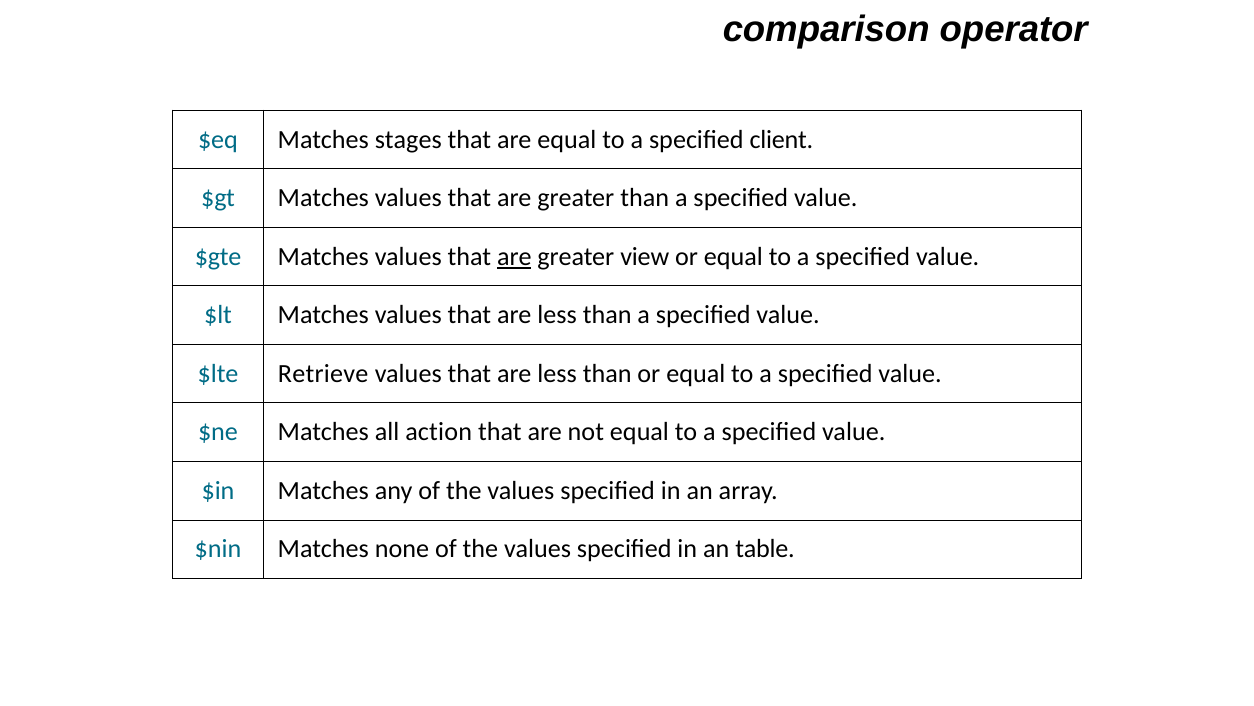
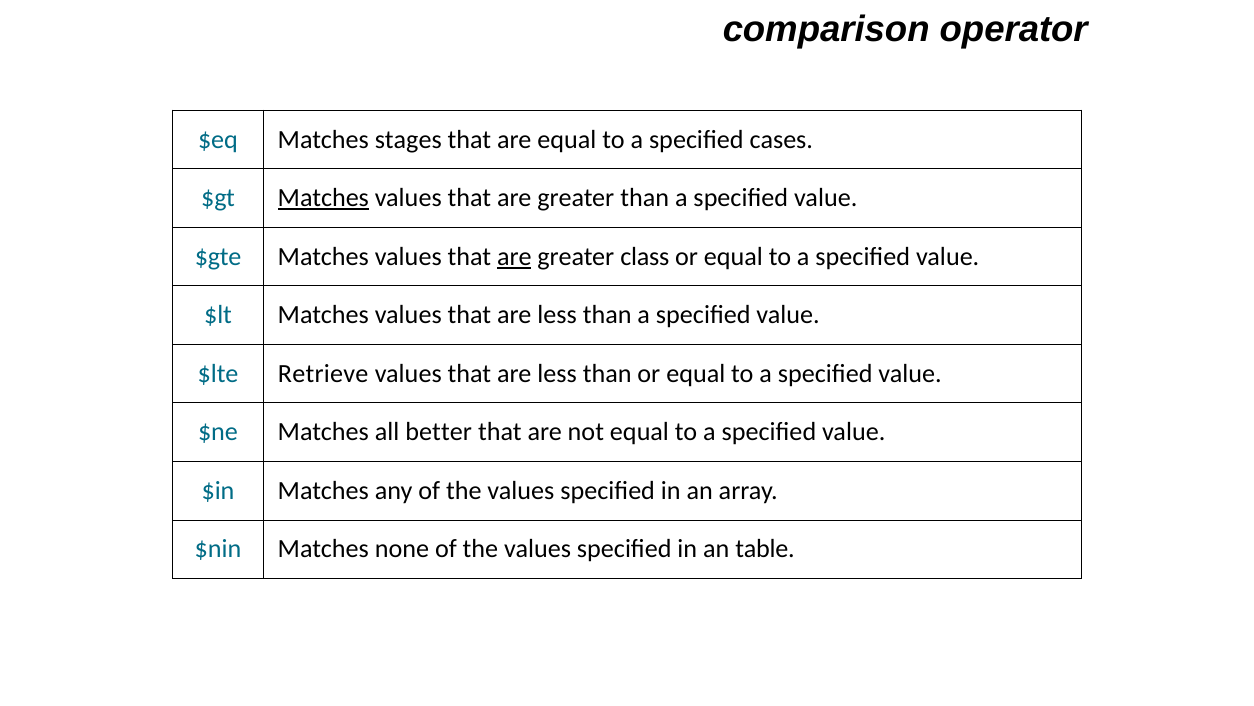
client: client -> cases
Matches at (323, 198) underline: none -> present
view: view -> class
action: action -> better
